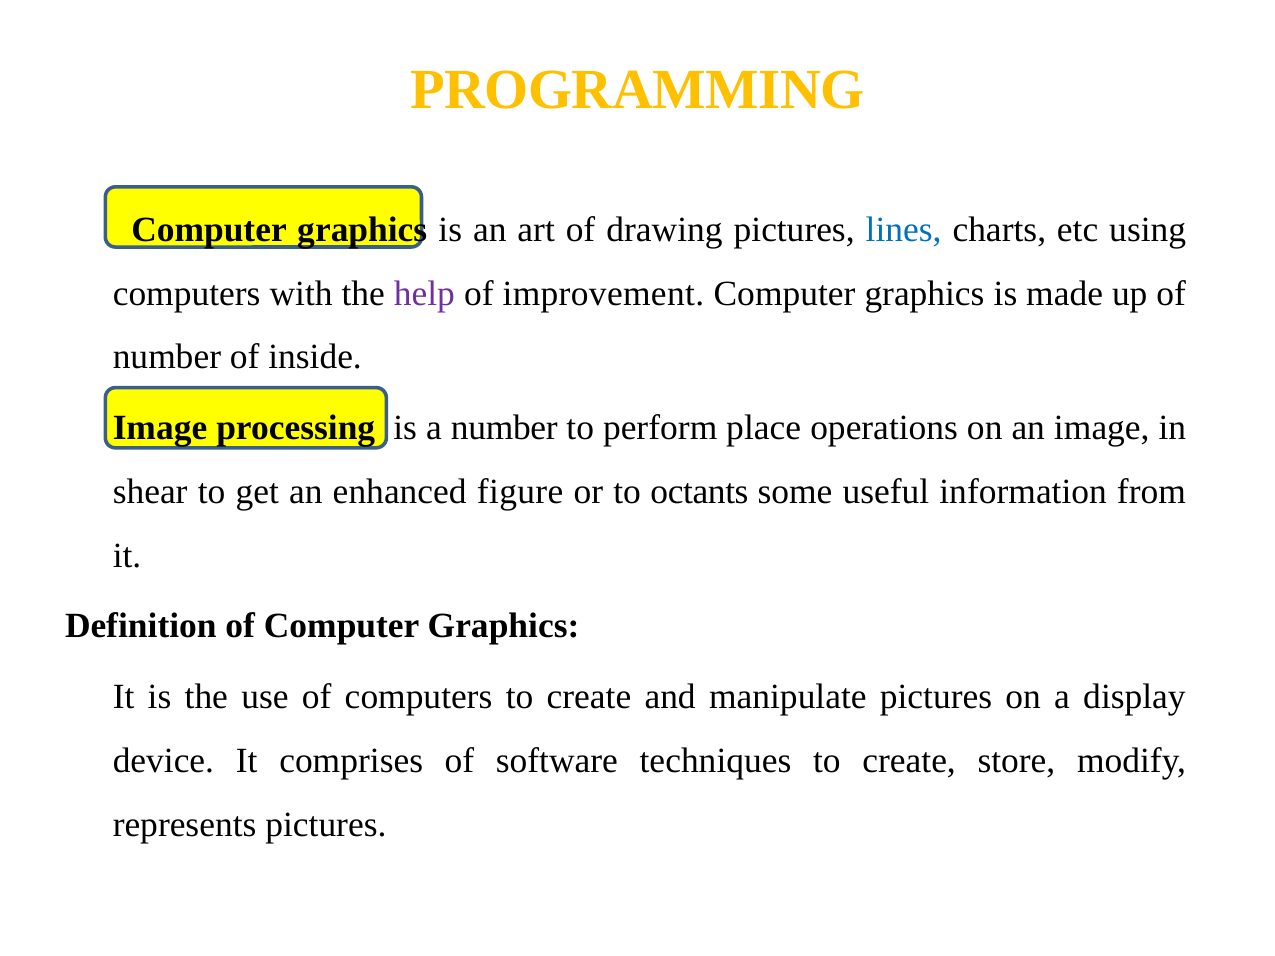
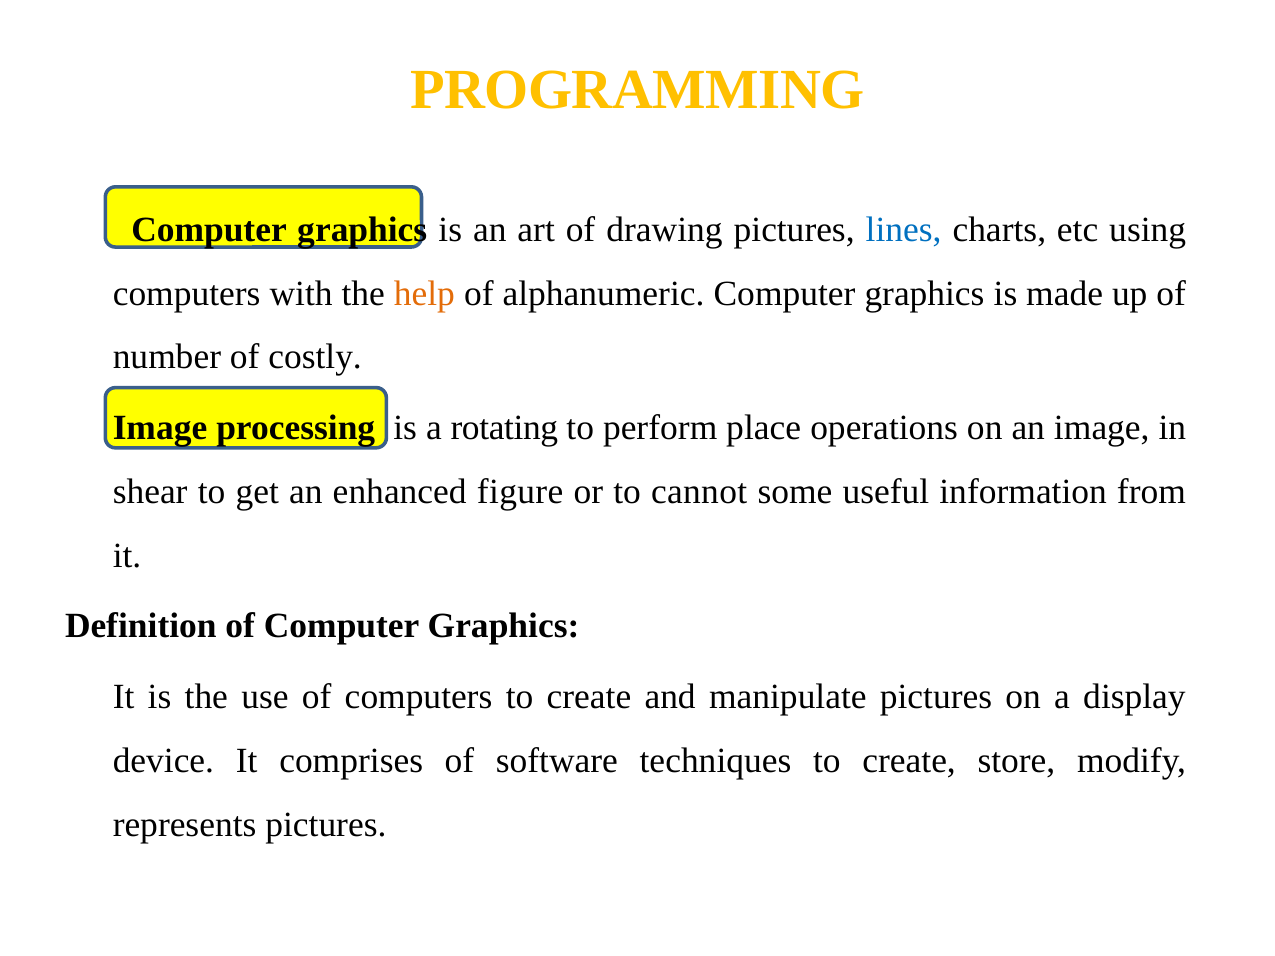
help colour: purple -> orange
improvement: improvement -> alphanumeric
inside: inside -> costly
a number: number -> rotating
octants: octants -> cannot
